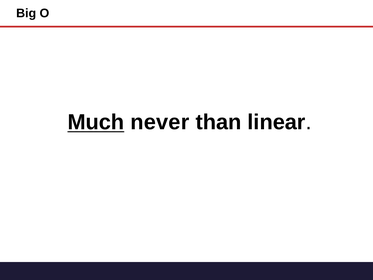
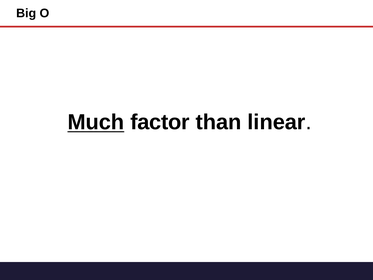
never: never -> factor
